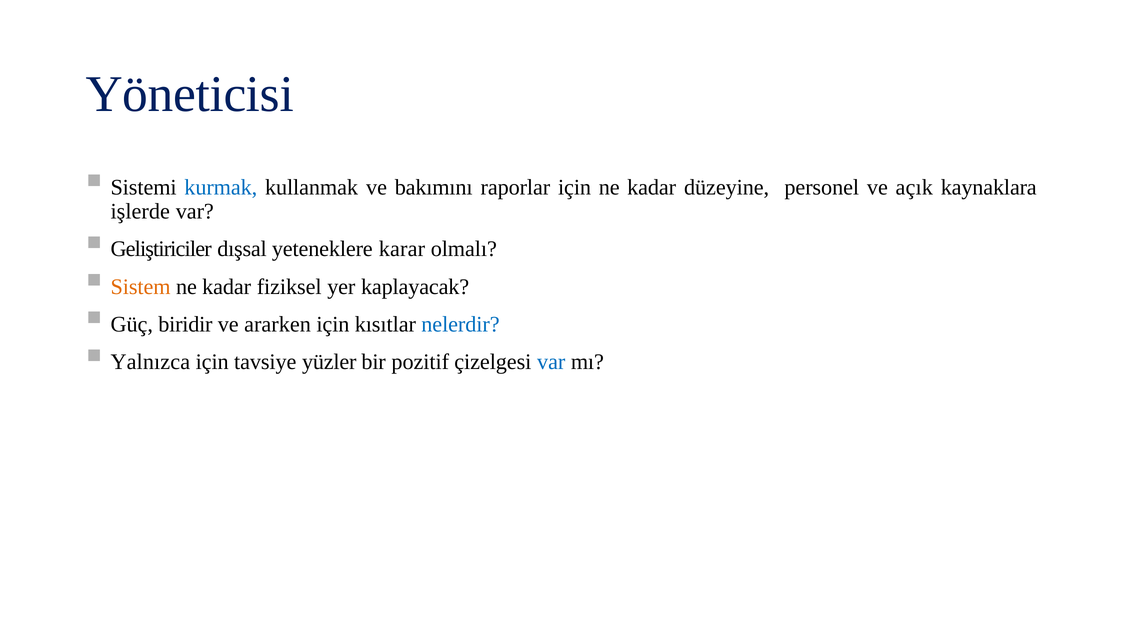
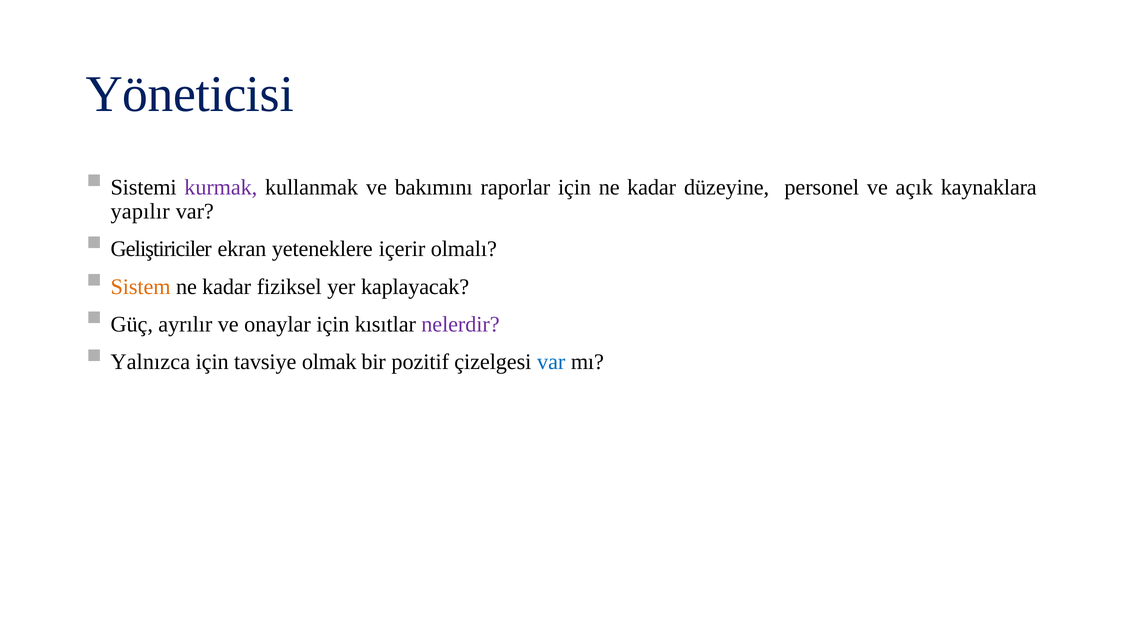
kurmak colour: blue -> purple
işlerde: işlerde -> yapılır
dışsal: dışsal -> ekran
karar: karar -> içerir
biridir: biridir -> ayrılır
ararken: ararken -> onaylar
nelerdir colour: blue -> purple
yüzler: yüzler -> olmak
